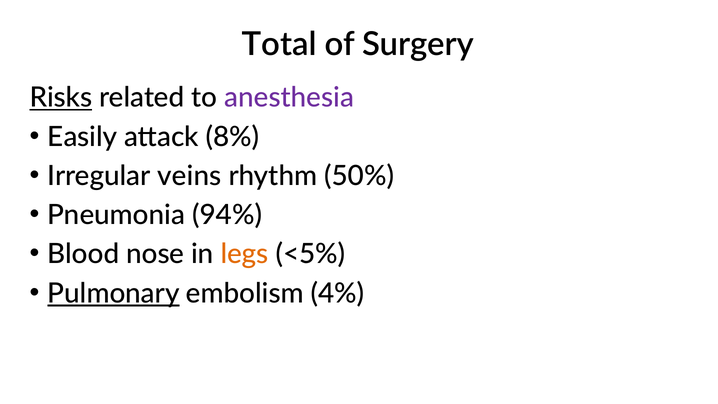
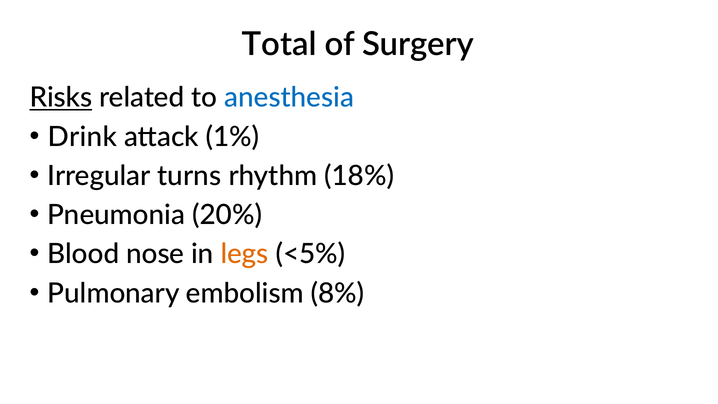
anesthesia colour: purple -> blue
Easily: Easily -> Drink
8%: 8% -> 1%
veins: veins -> turns
50%: 50% -> 18%
94%: 94% -> 20%
Pulmonary underline: present -> none
4%: 4% -> 8%
